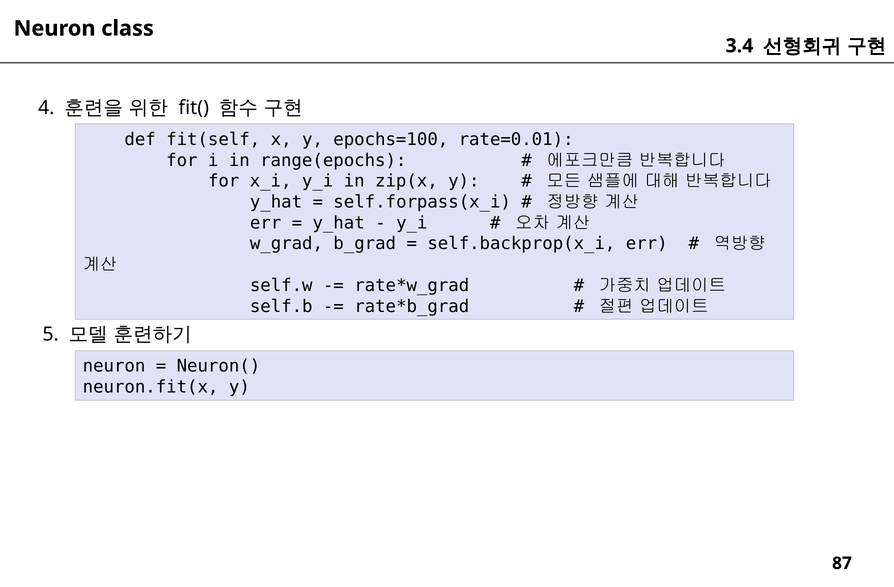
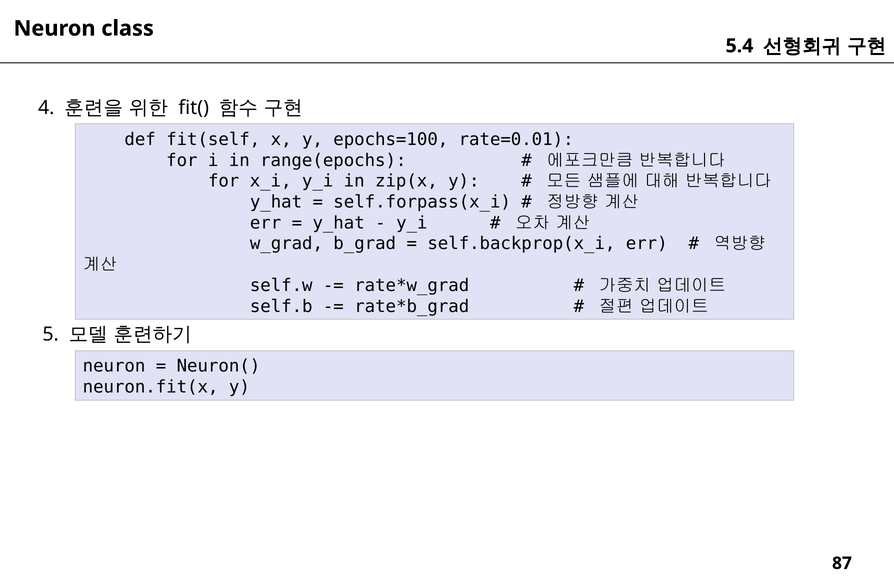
3.4: 3.4 -> 5.4
